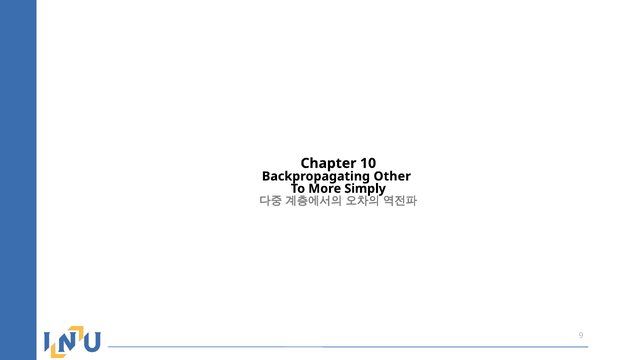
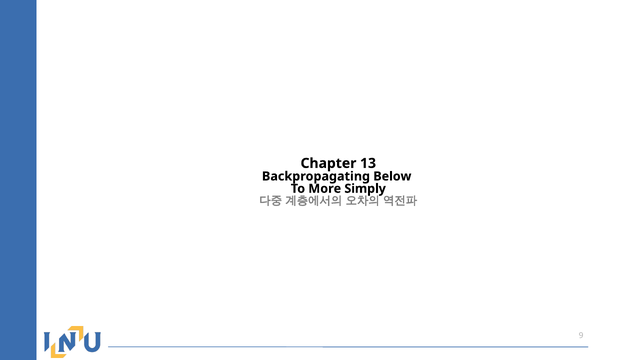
10: 10 -> 13
Other: Other -> Below
